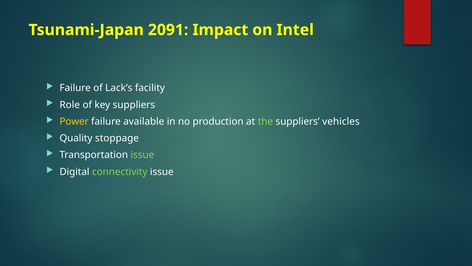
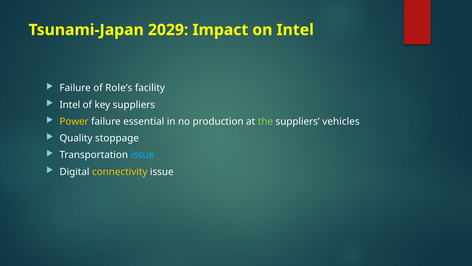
2091: 2091 -> 2029
Lack’s: Lack’s -> Role’s
Role at (70, 105): Role -> Intel
available: available -> essential
issue at (142, 155) colour: light green -> light blue
connectivity colour: light green -> yellow
